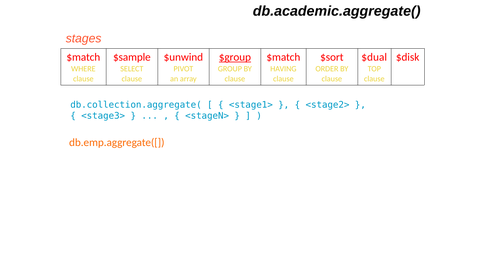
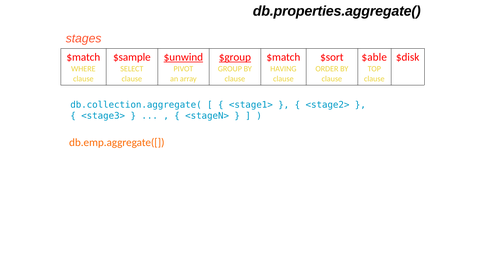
db.academic.aggregate(: db.academic.aggregate( -> db.properties.aggregate(
$unwind underline: none -> present
$dual: $dual -> $able
